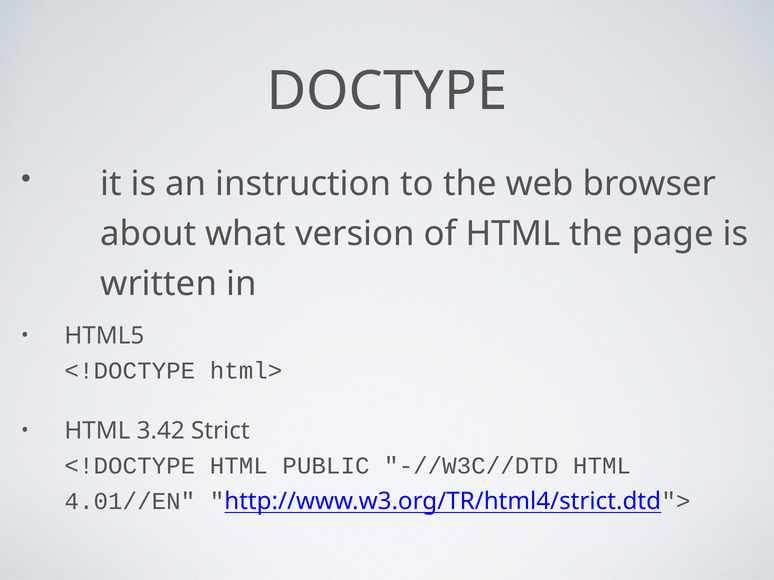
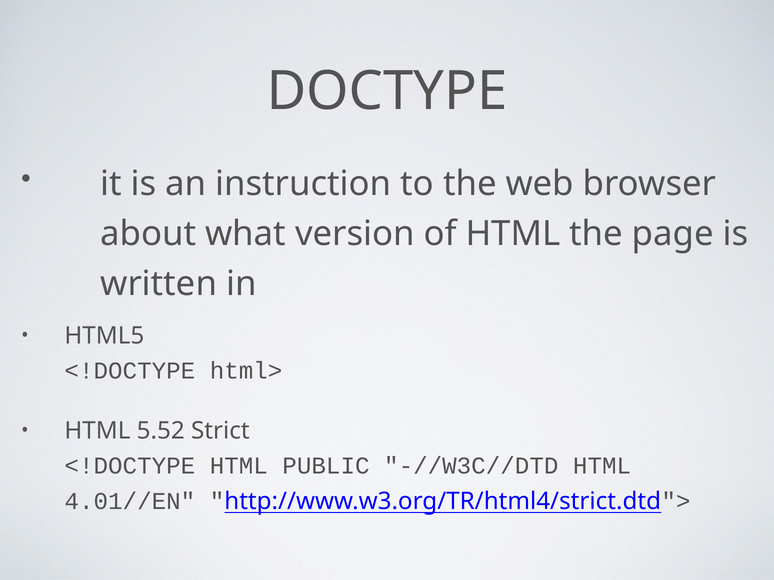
3.42: 3.42 -> 5.52
